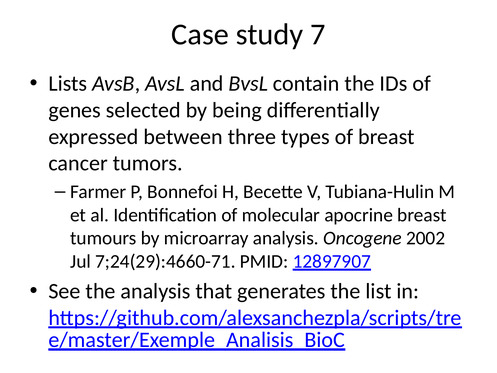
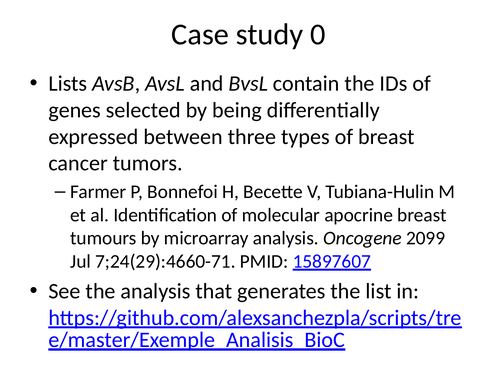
7: 7 -> 0
2002: 2002 -> 2099
12897907: 12897907 -> 15897607
